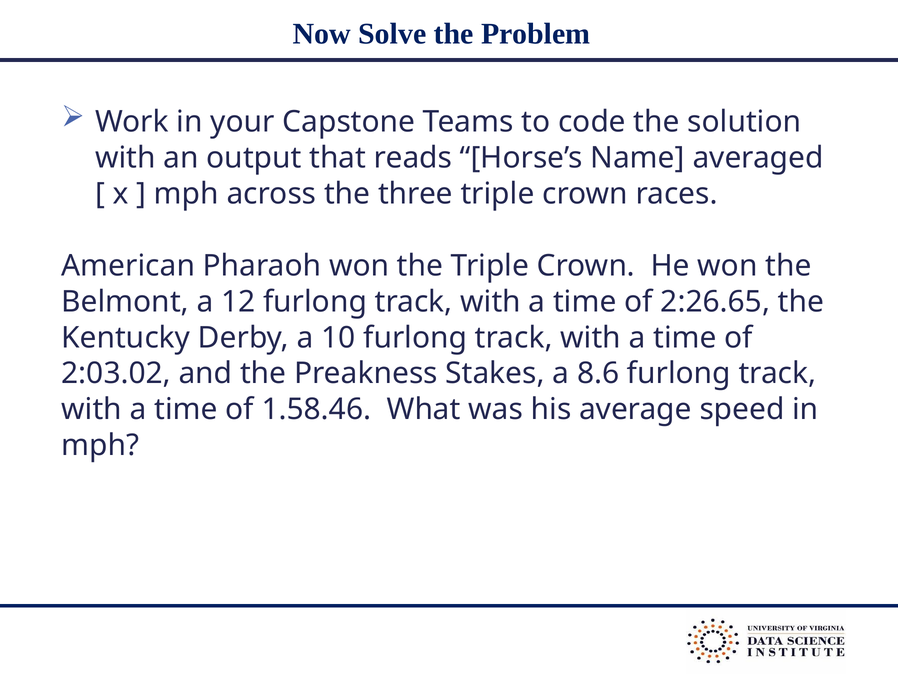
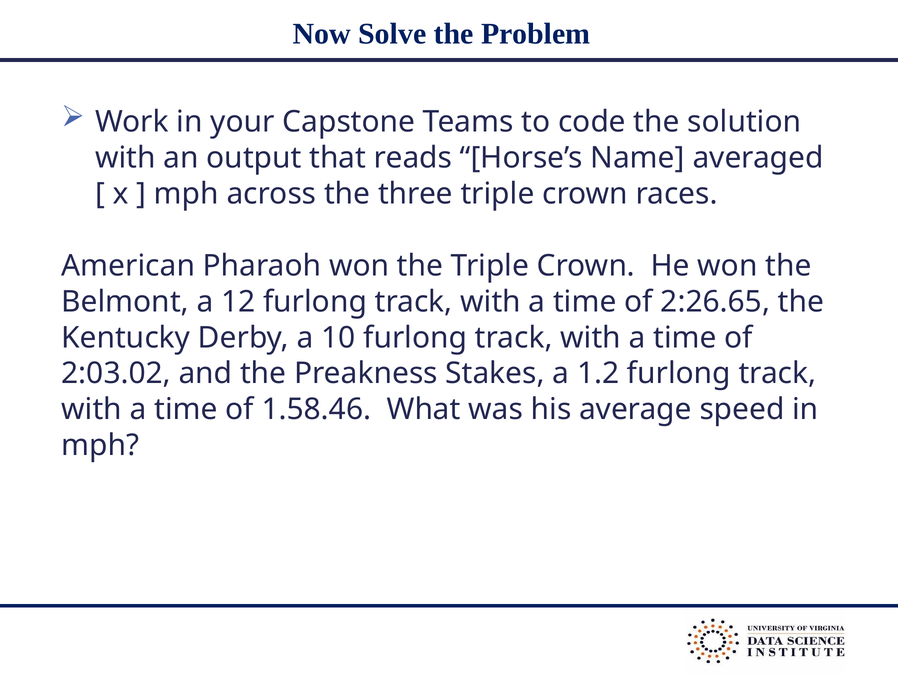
8.6: 8.6 -> 1.2
